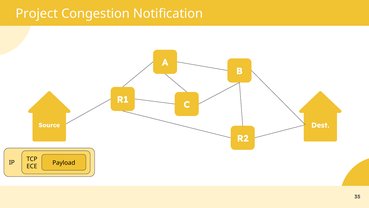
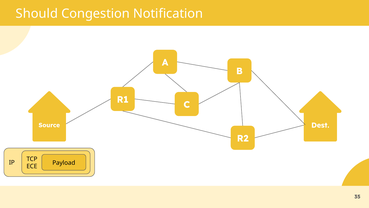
Project: Project -> Should
